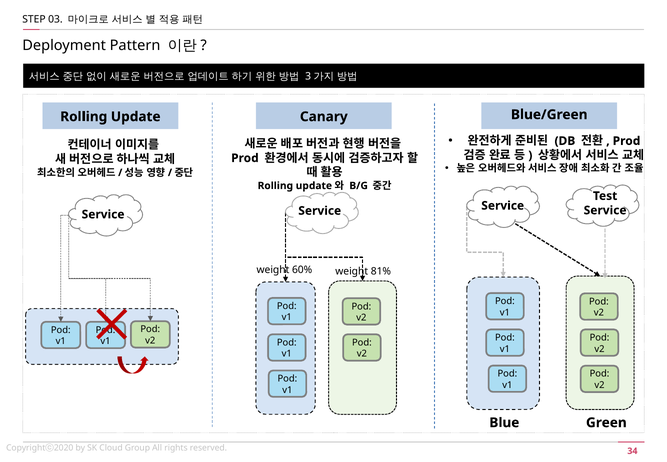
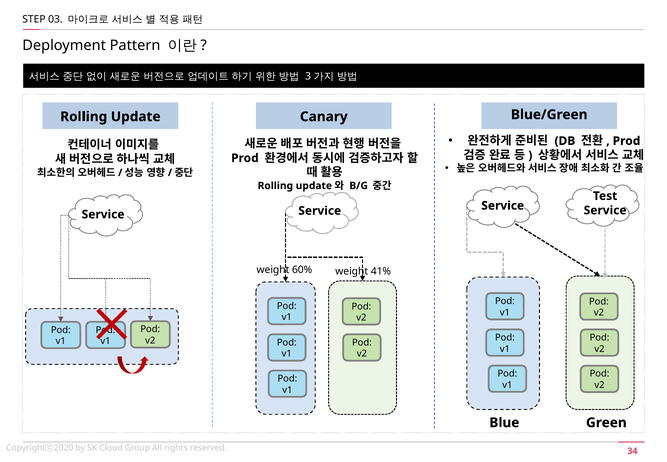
81%: 81% -> 41%
